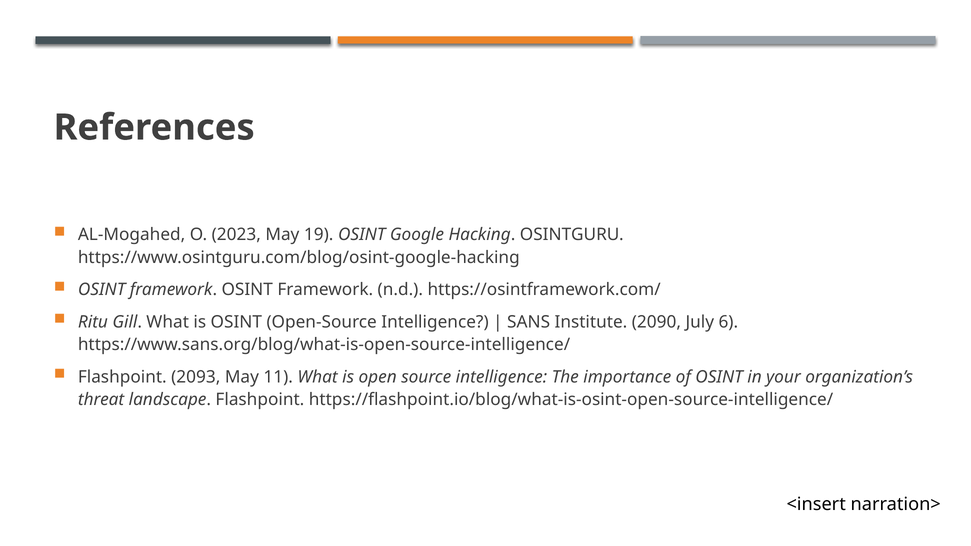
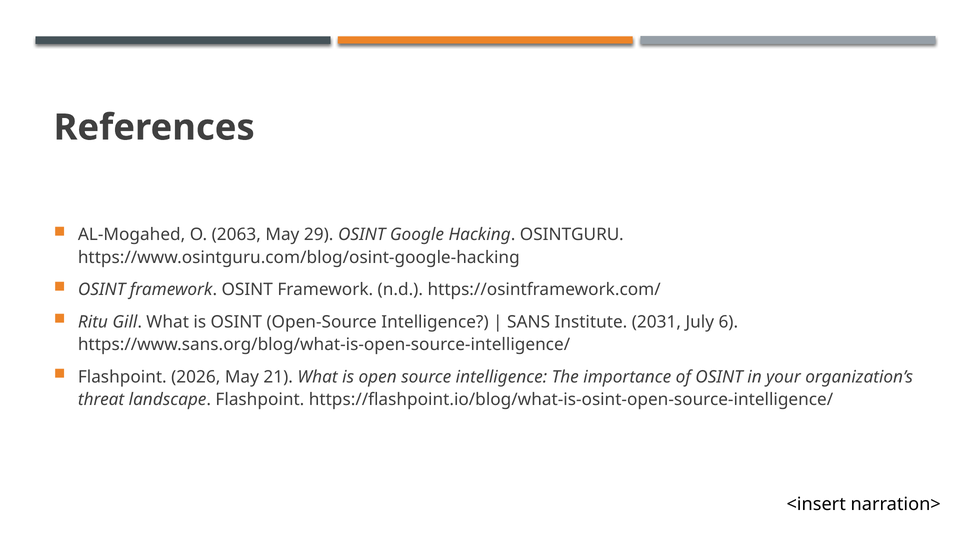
2023: 2023 -> 2063
19: 19 -> 29
2090: 2090 -> 2031
2093: 2093 -> 2026
11: 11 -> 21
